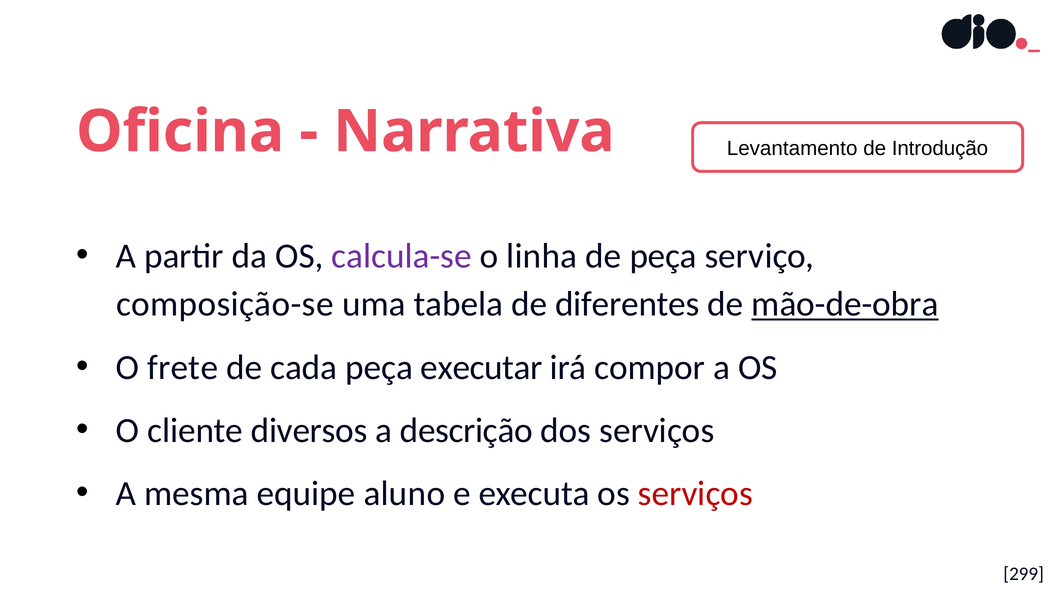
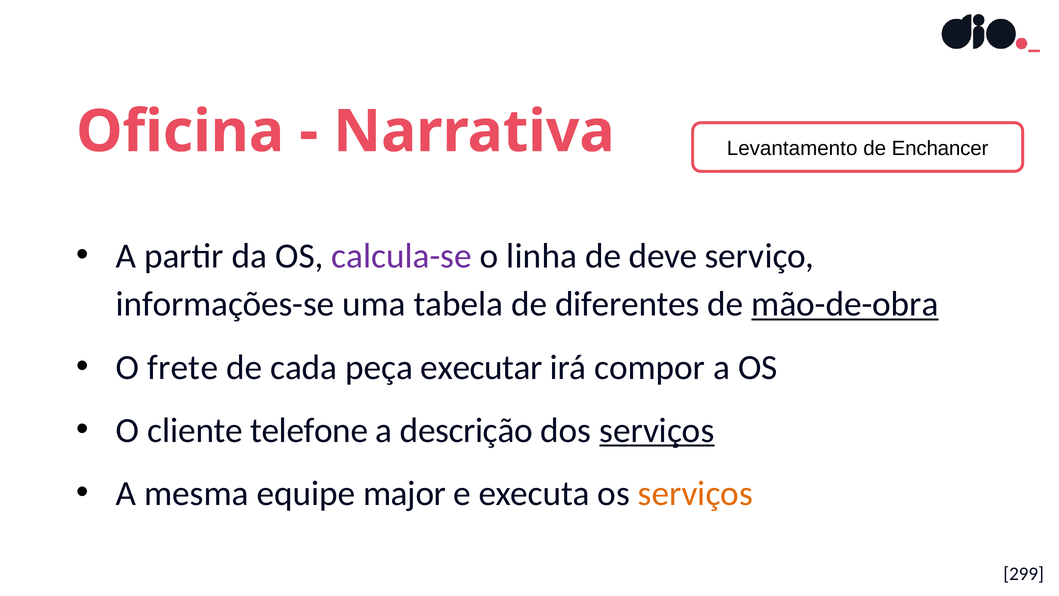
Introdução: Introdução -> Enchancer
de peça: peça -> deve
composição-se: composição-se -> informações-se
diversos: diversos -> telefone
serviços at (657, 430) underline: none -> present
aluno: aluno -> major
serviços at (695, 493) colour: red -> orange
